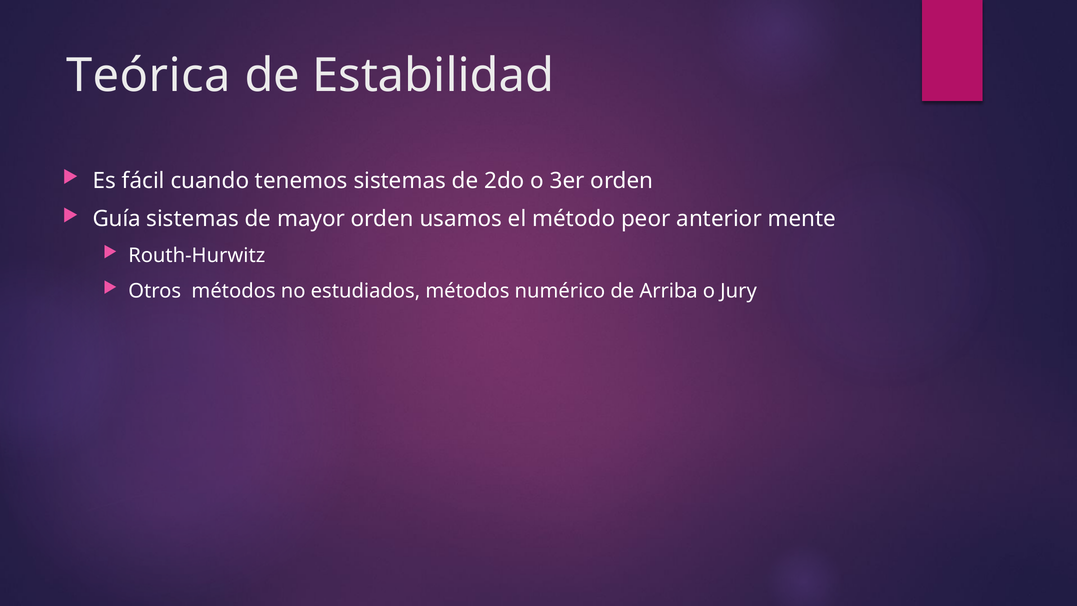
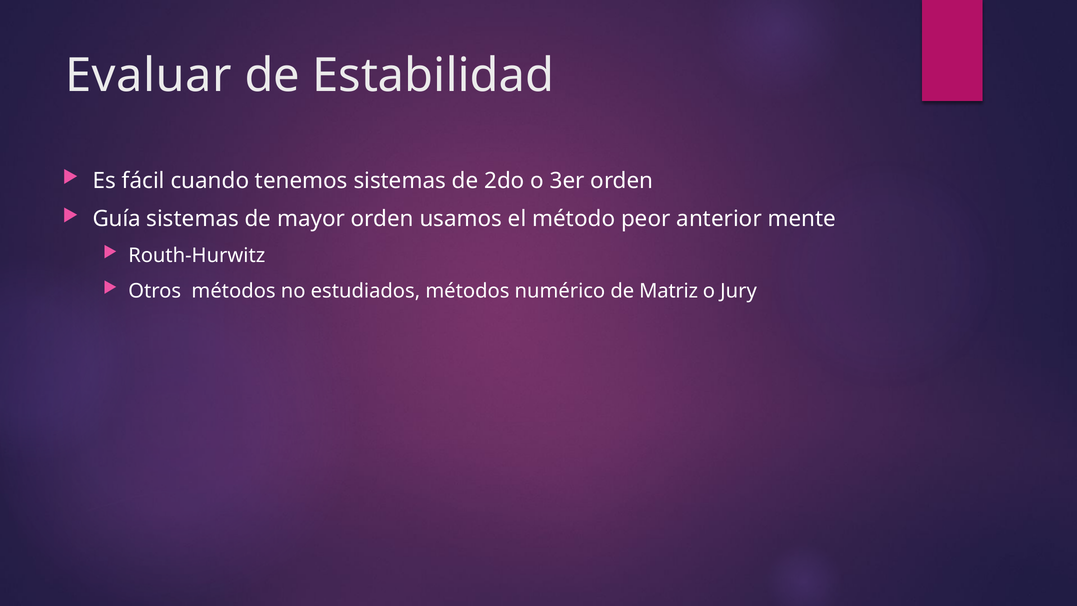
Teórica: Teórica -> Evaluar
Arriba: Arriba -> Matriz
